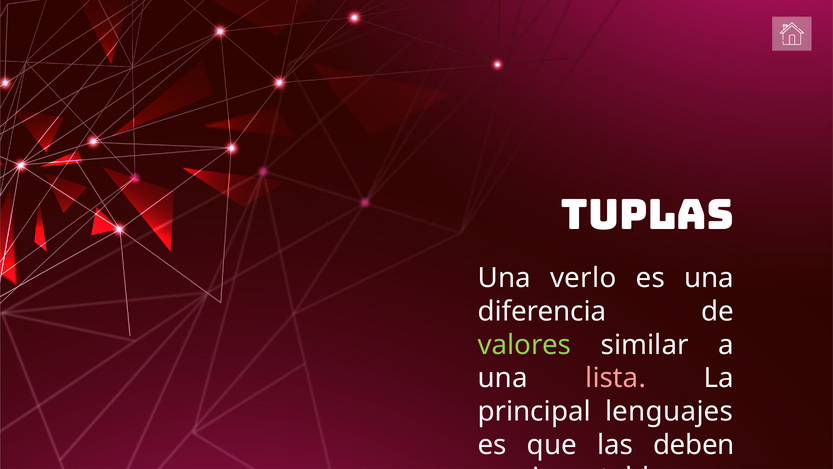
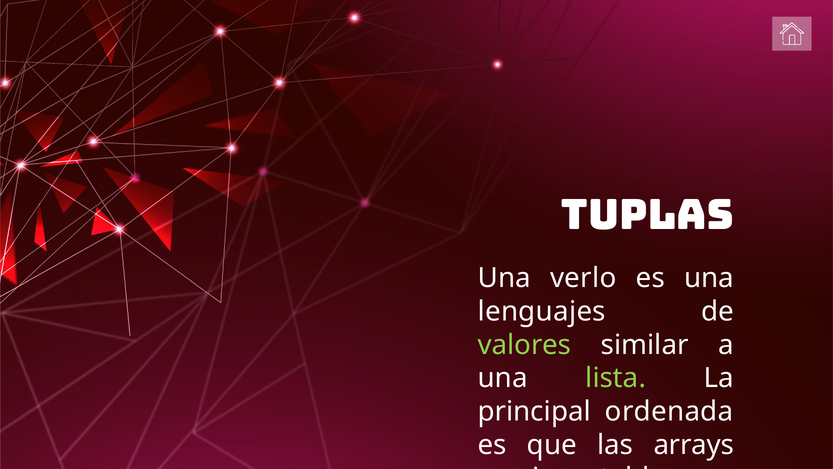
diferencia: diferencia -> lenguajes
lista colour: pink -> light green
lenguajes: lenguajes -> ordenada
deben: deben -> arrays
